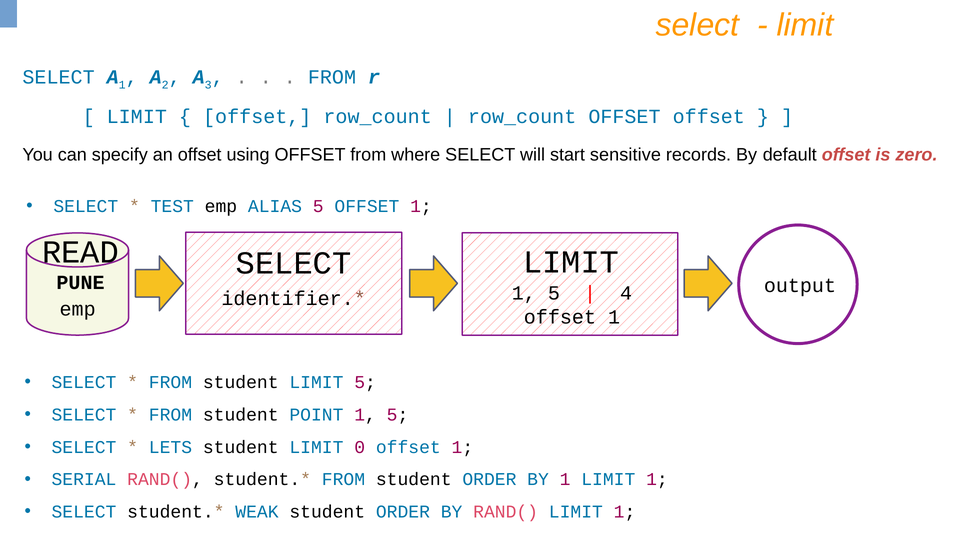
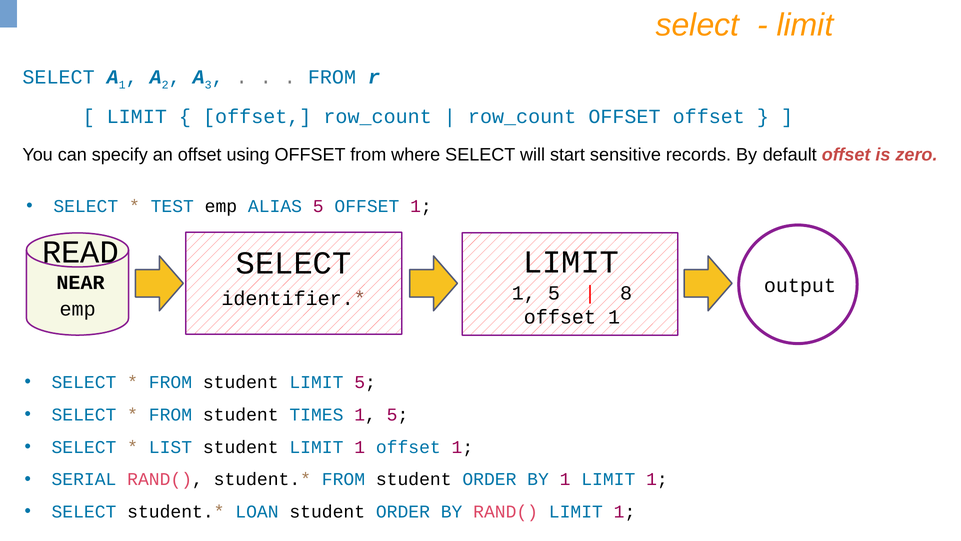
PUNE: PUNE -> NEAR
4: 4 -> 8
POINT: POINT -> TIMES
LETS: LETS -> LIST
student LIMIT 0: 0 -> 1
WEAK: WEAK -> LOAN
